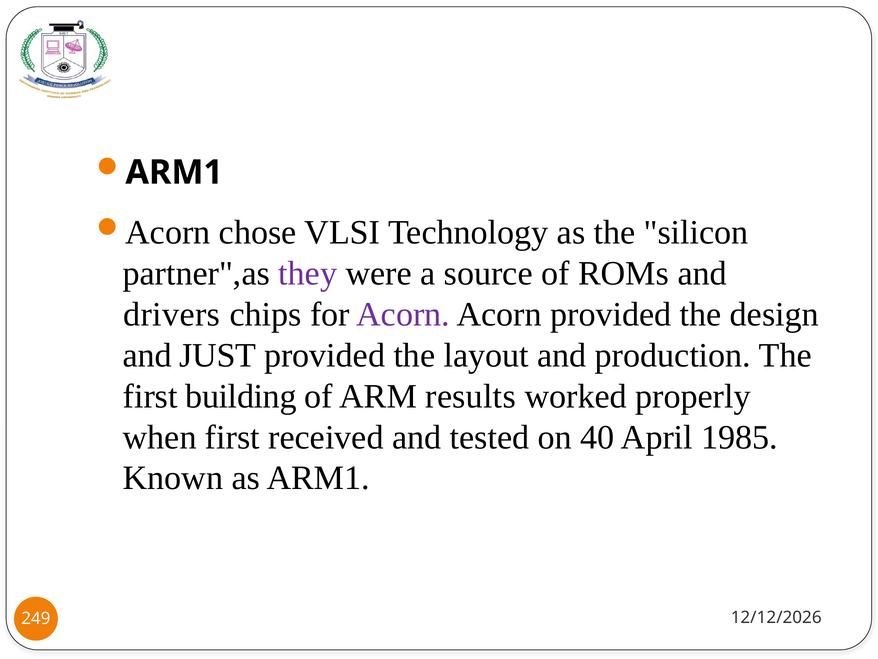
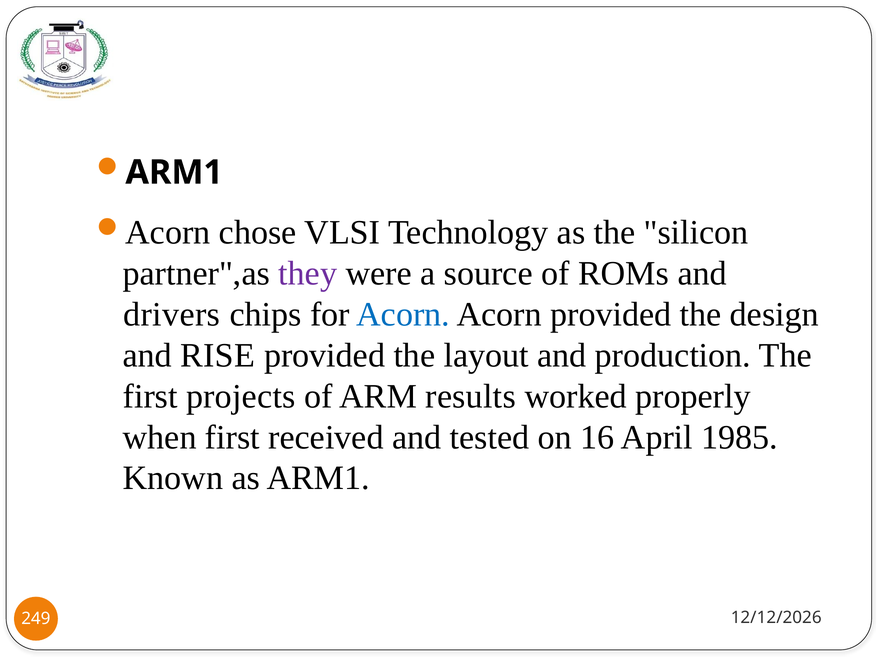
Acorn at (403, 314) colour: purple -> blue
JUST: JUST -> RISE
building: building -> projects
40: 40 -> 16
